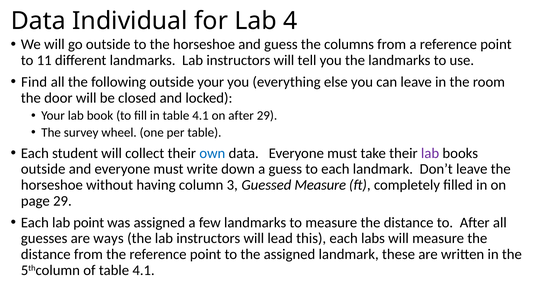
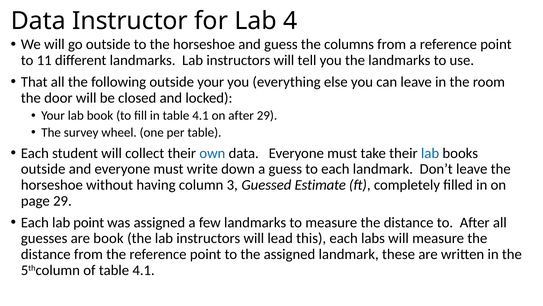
Individual: Individual -> Instructor
Find: Find -> That
lab at (430, 153) colour: purple -> blue
Guessed Measure: Measure -> Estimate
are ways: ways -> book
